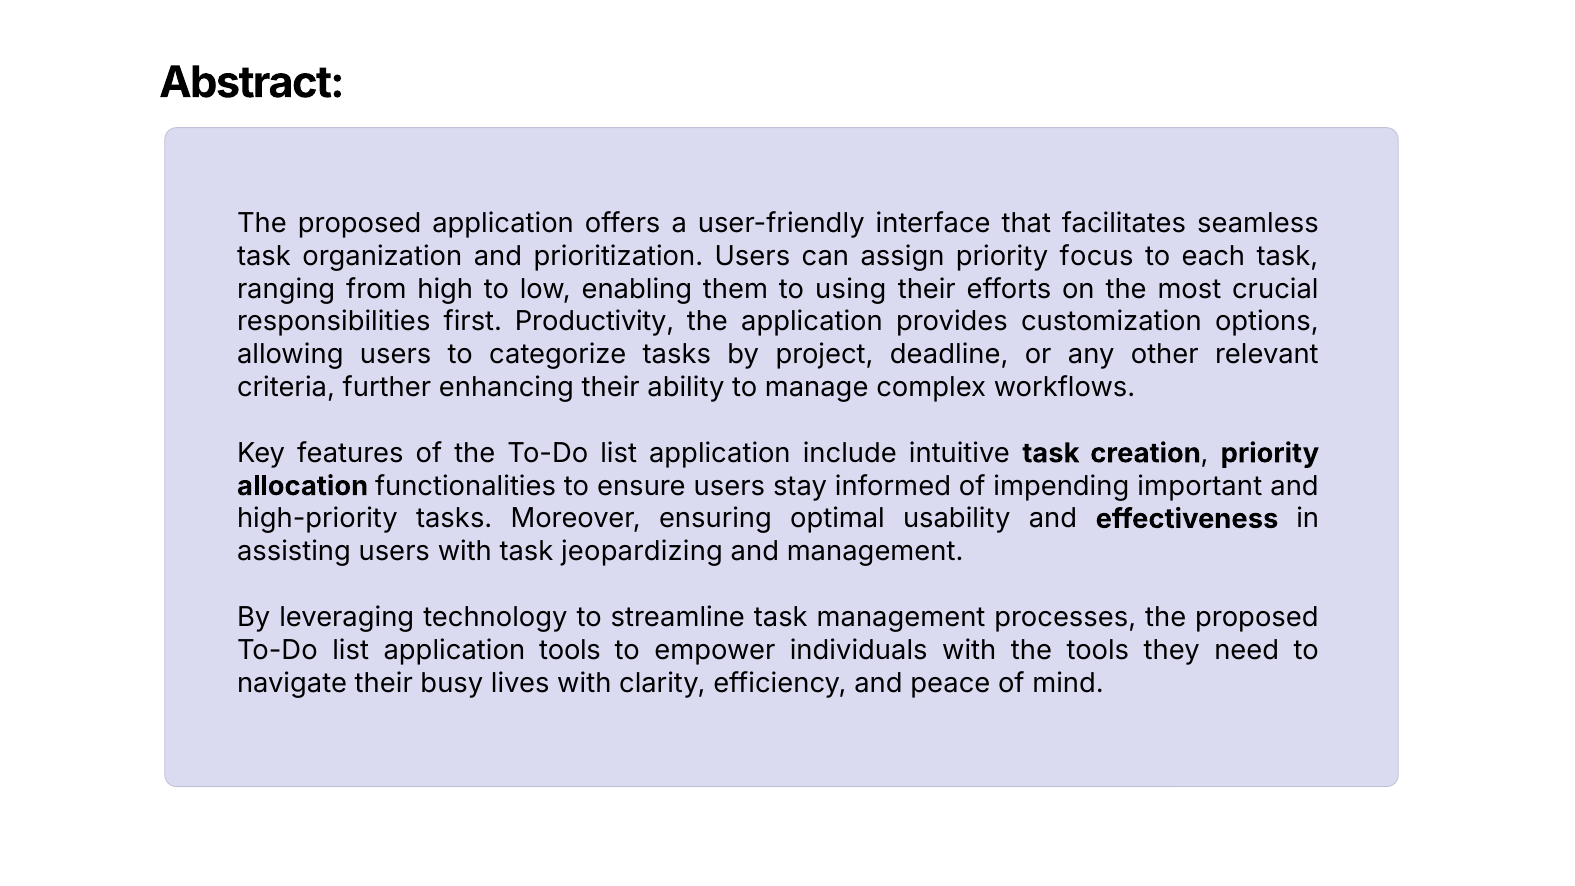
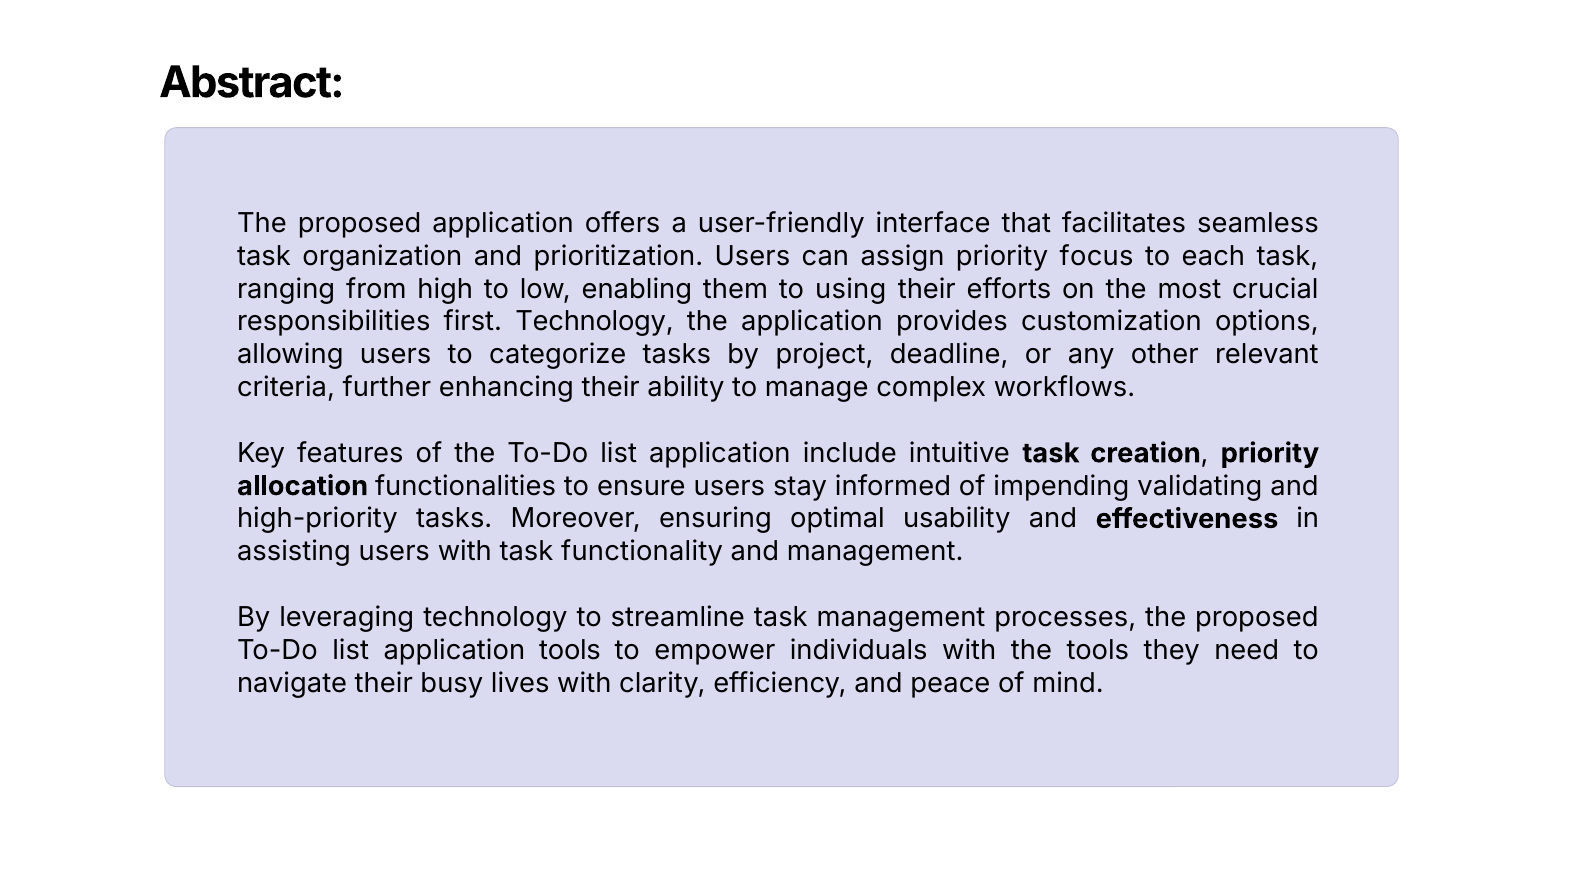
first Productivity: Productivity -> Technology
important: important -> validating
jeopardizing: jeopardizing -> functionality
